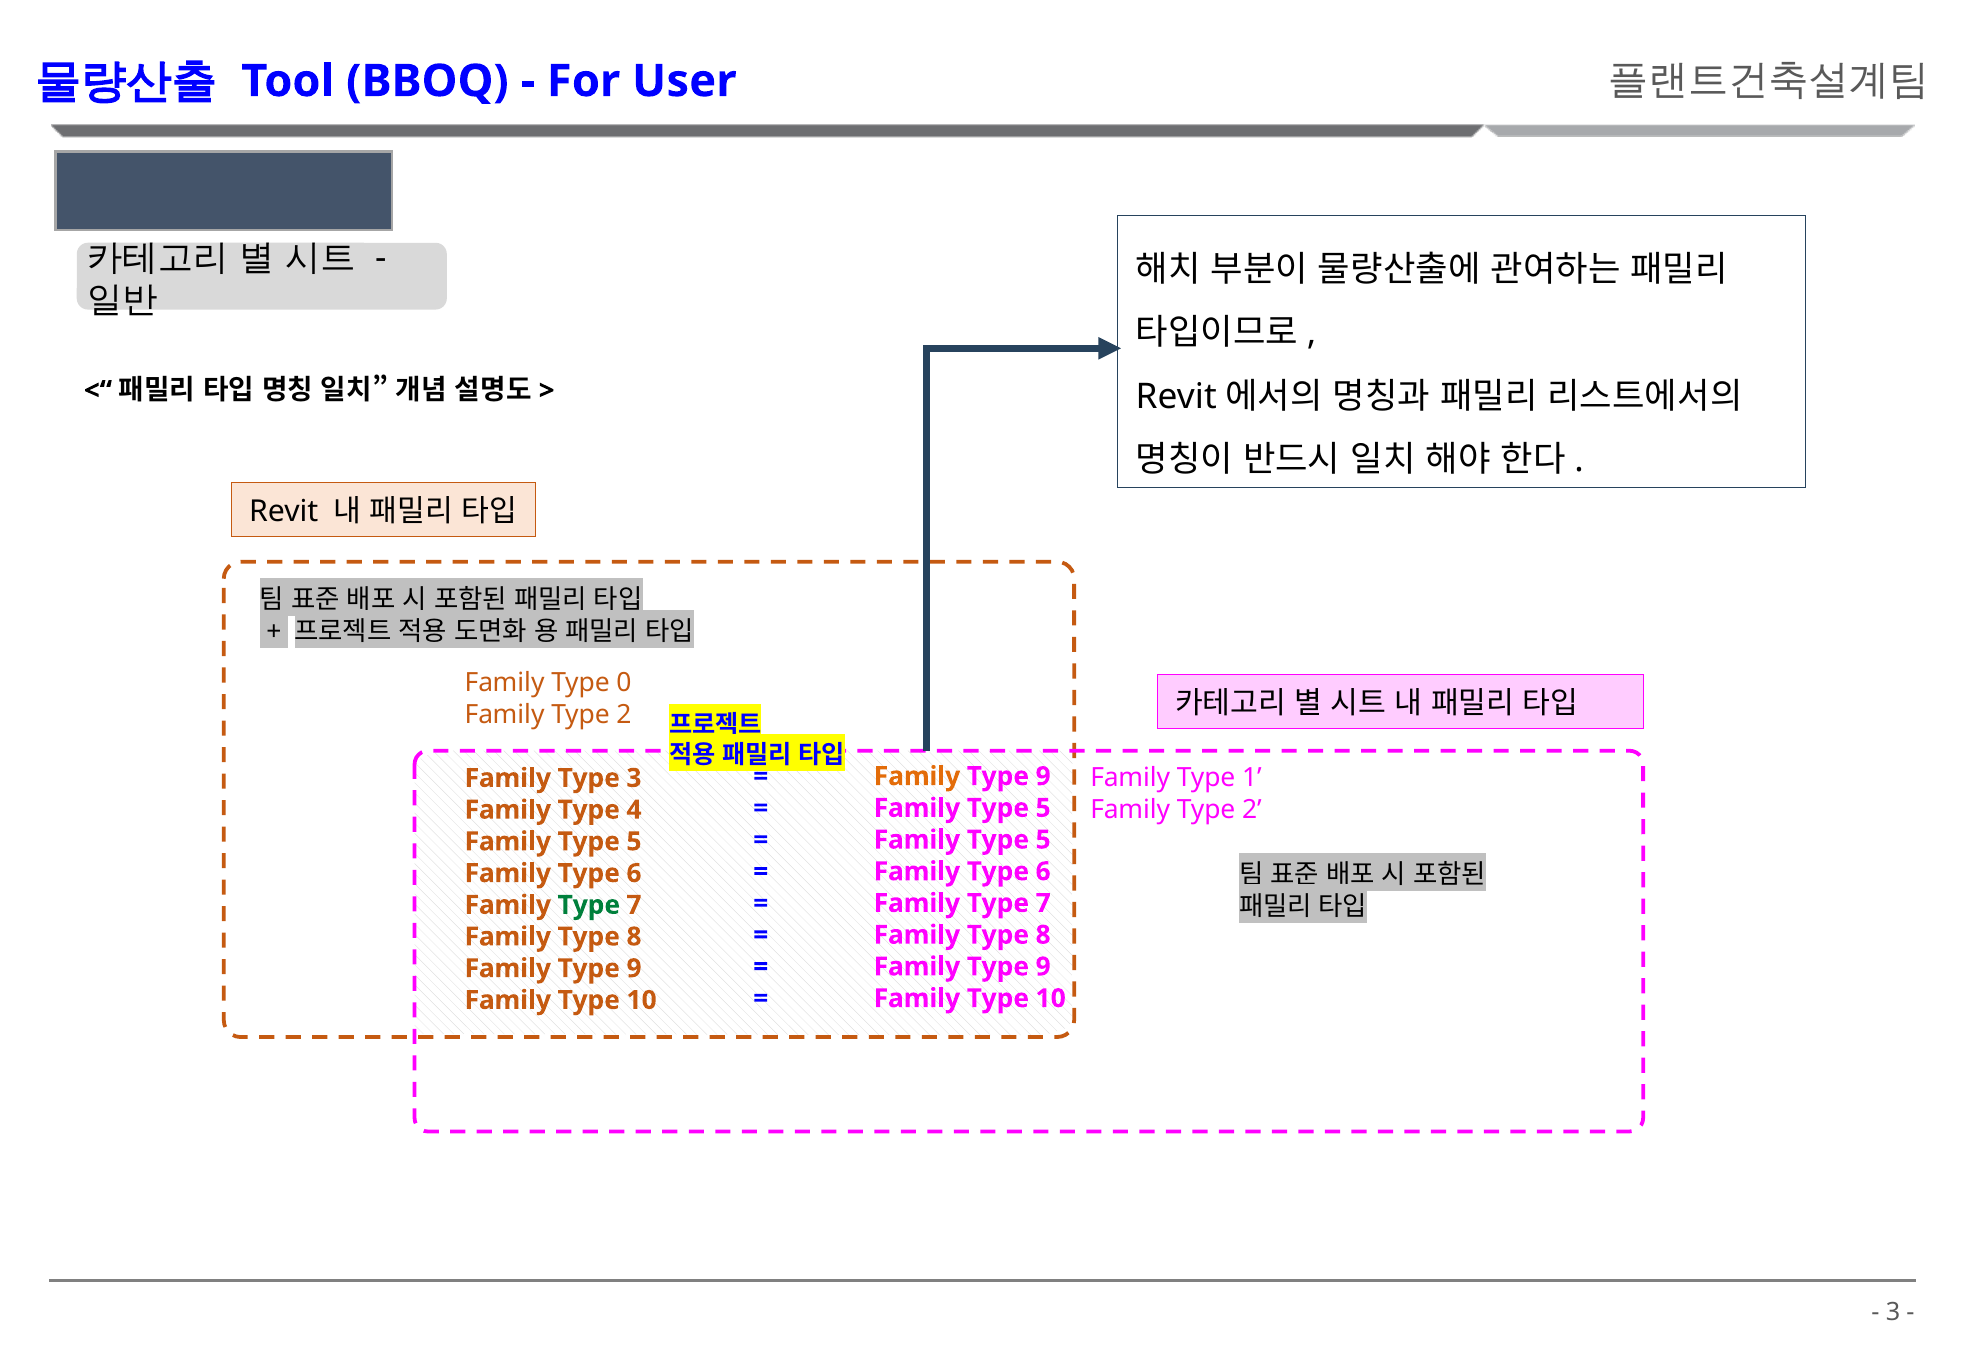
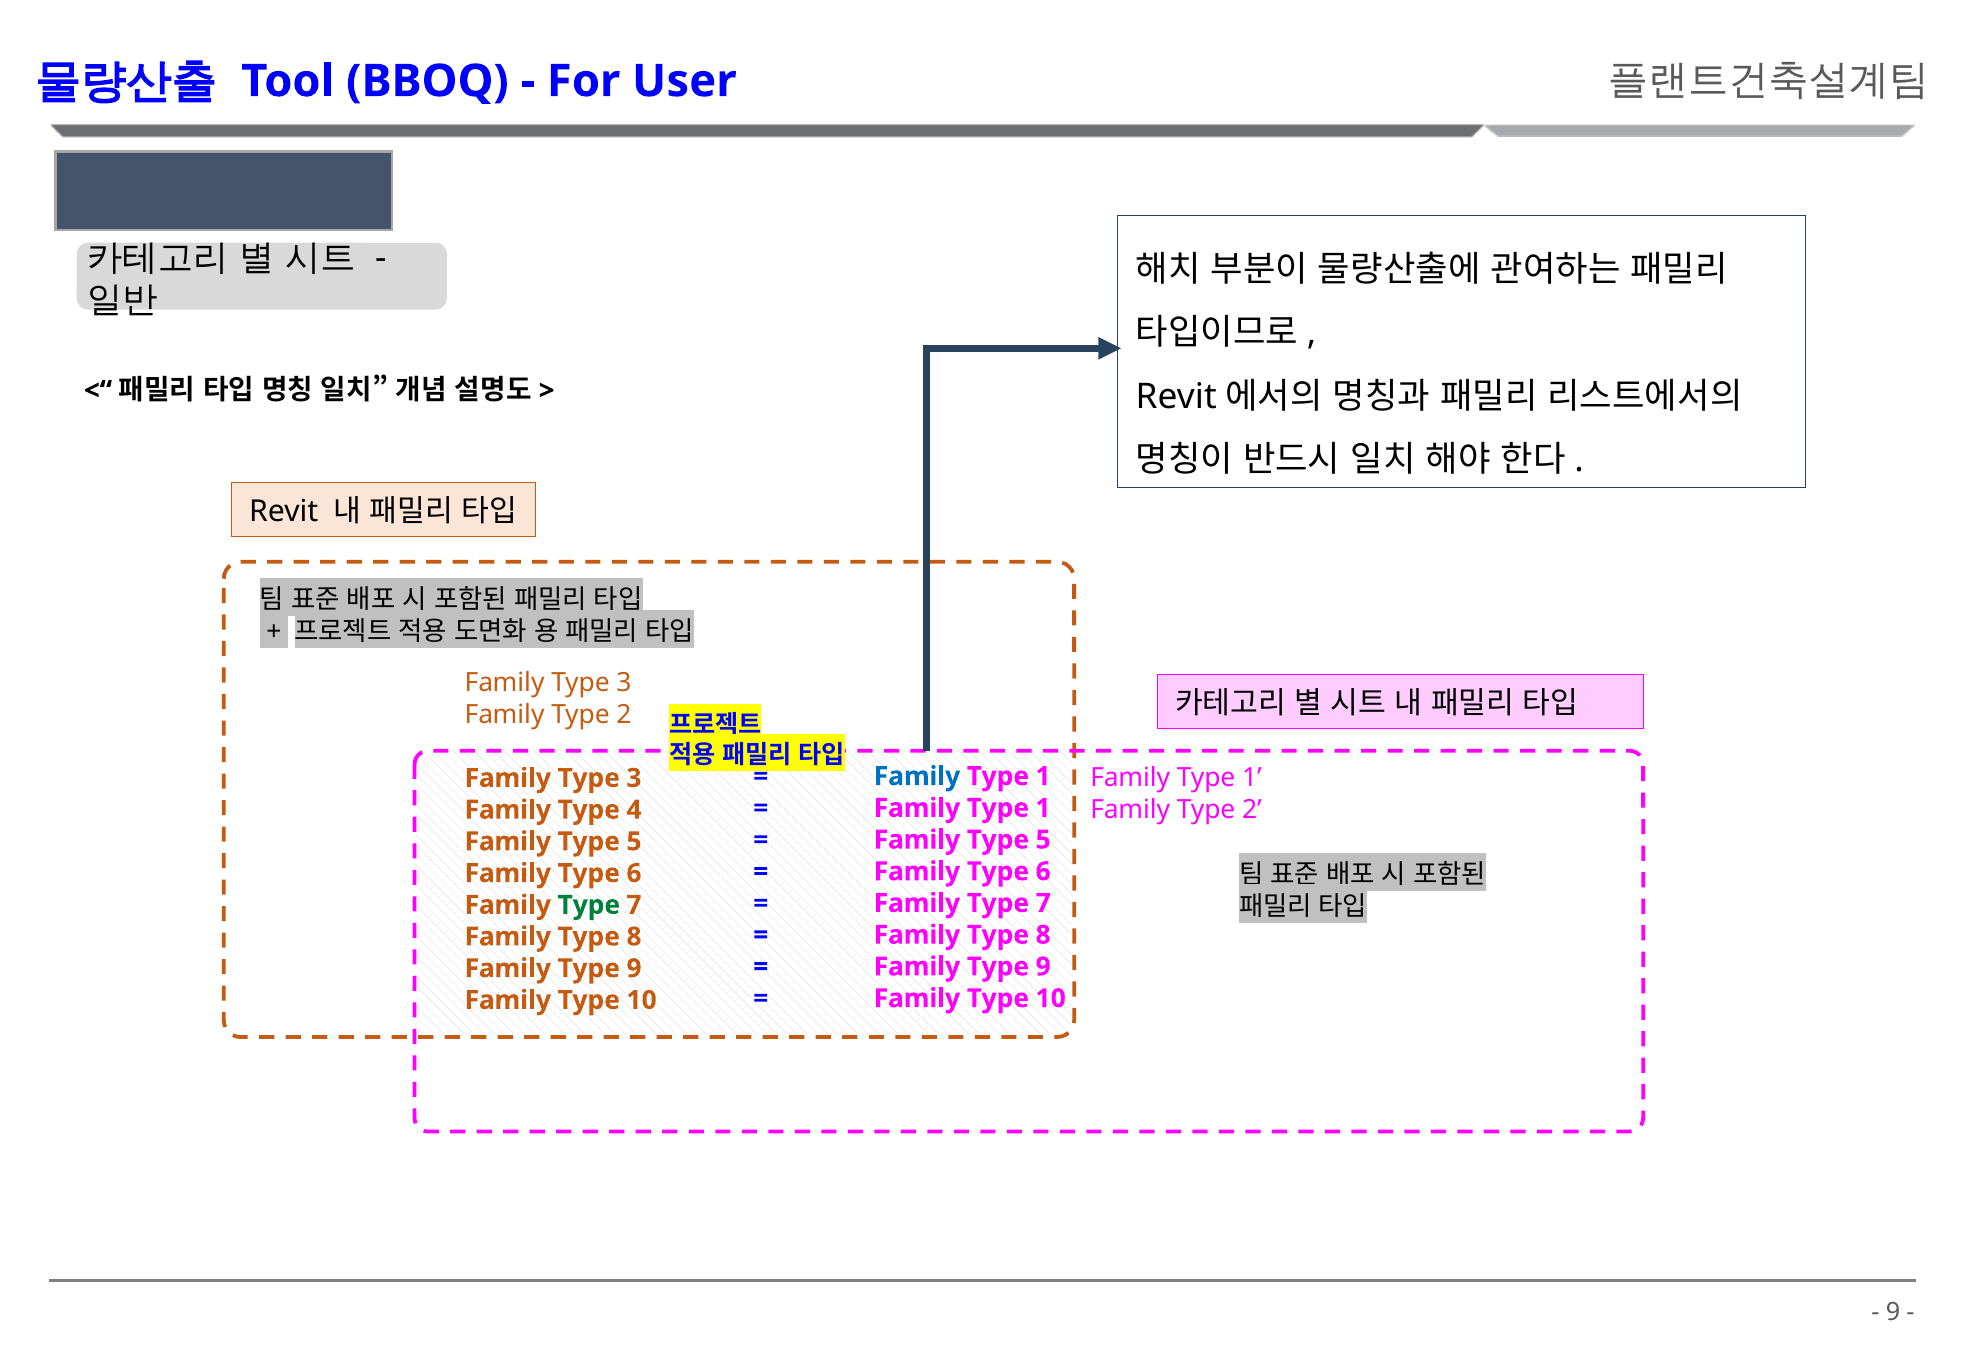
0 at (624, 683): 0 -> 3
Family at (917, 776) colour: orange -> blue
9 at (1043, 776): 9 -> 1
5 at (1043, 808): 5 -> 1
3 at (1893, 1312): 3 -> 9
